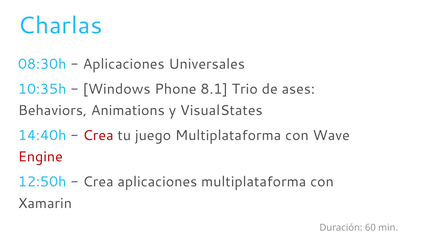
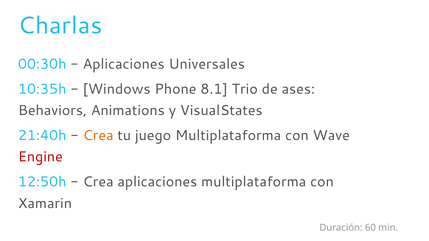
08:30h: 08:30h -> 00:30h
14:40h: 14:40h -> 21:40h
Crea at (98, 136) colour: red -> orange
